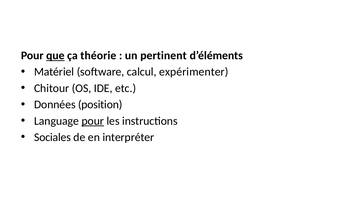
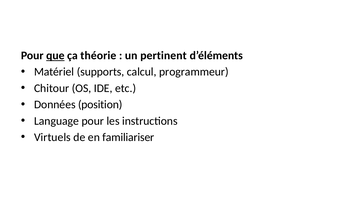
software: software -> supports
expérimenter: expérimenter -> programmeur
pour at (93, 120) underline: present -> none
Sociales: Sociales -> Virtuels
interpréter: interpréter -> familiariser
